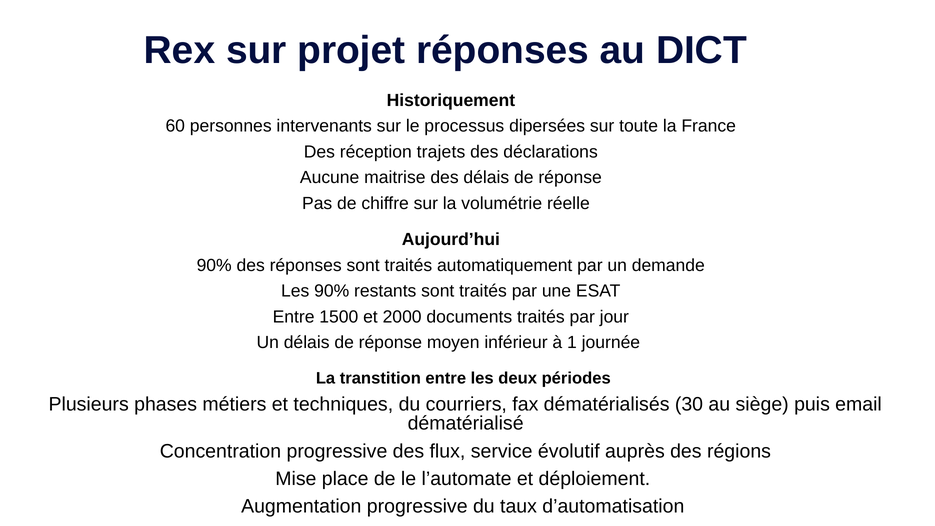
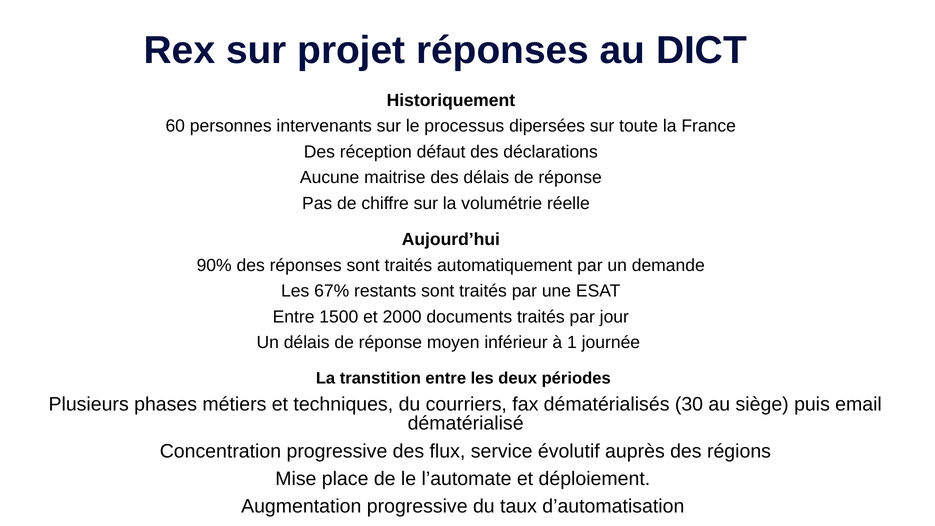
trajets: trajets -> défaut
Les 90%: 90% -> 67%
